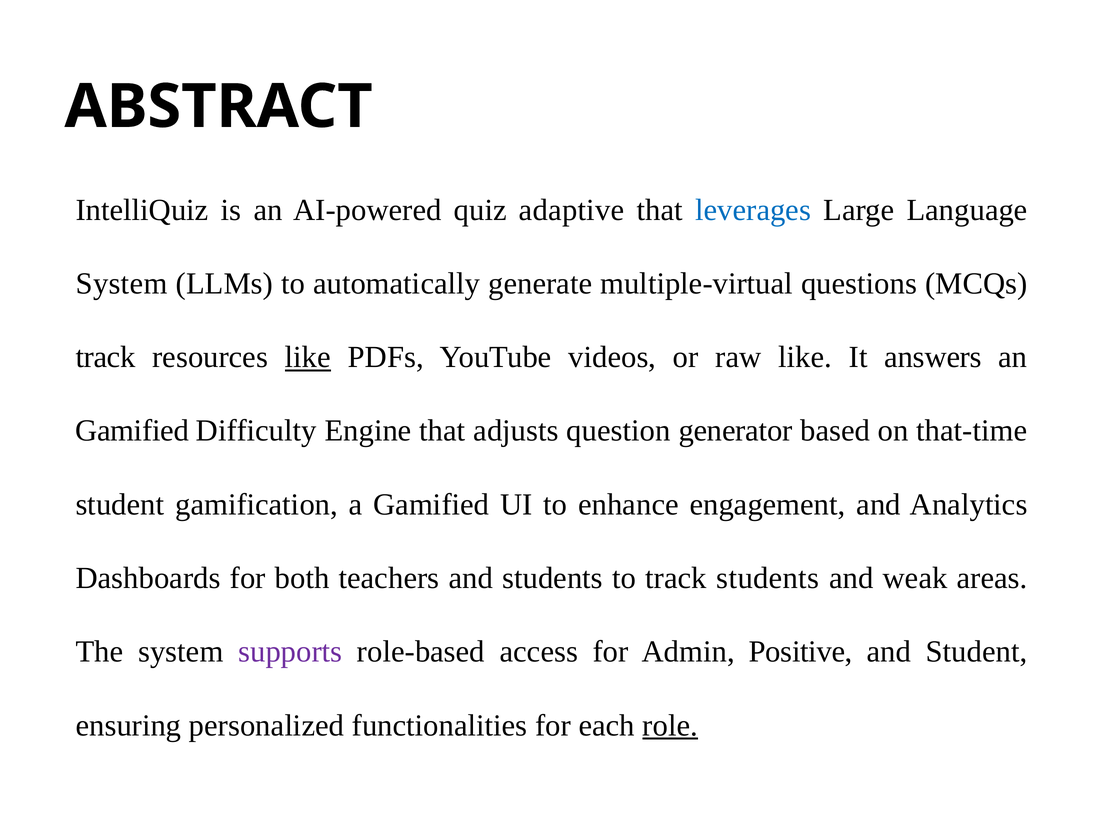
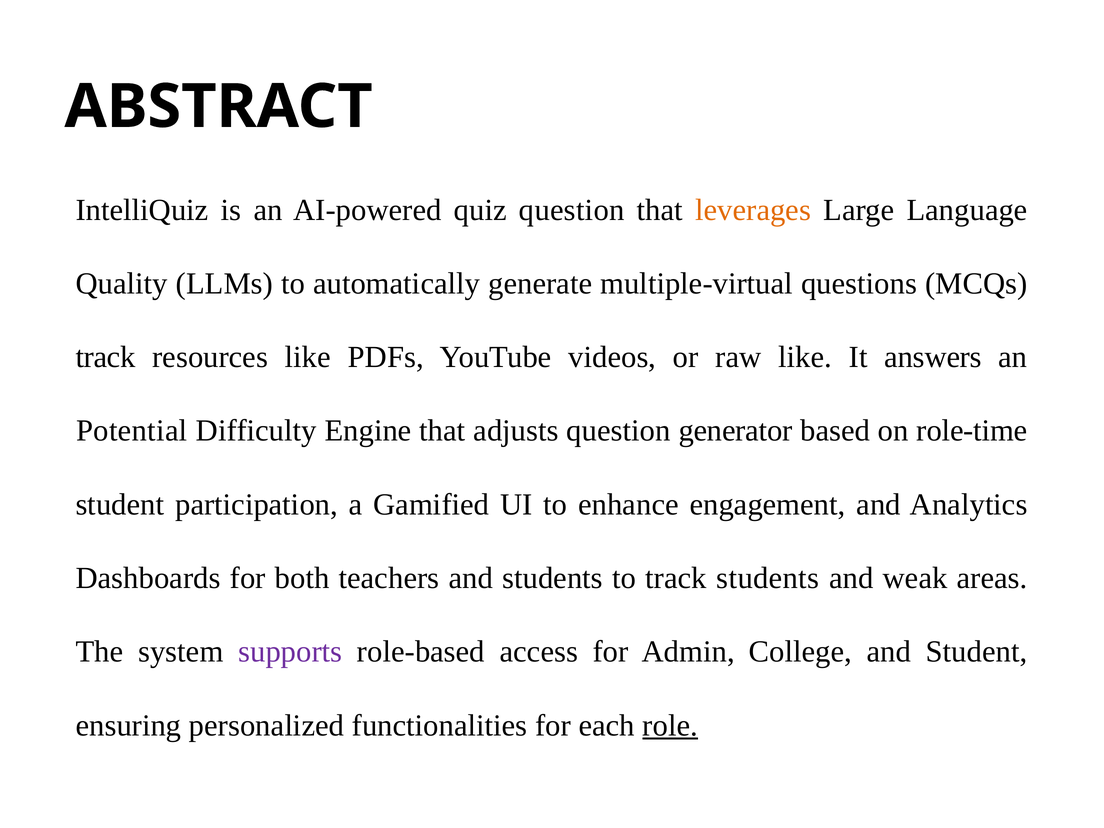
quiz adaptive: adaptive -> question
leverages colour: blue -> orange
System at (122, 284): System -> Quality
like at (308, 357) underline: present -> none
Gamified at (132, 431): Gamified -> Potential
that-time: that-time -> role-time
gamification: gamification -> participation
Positive: Positive -> College
